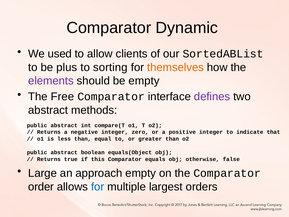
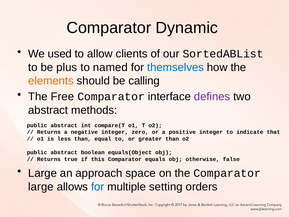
sorting: sorting -> named
themselves colour: orange -> blue
elements colour: purple -> orange
be empty: empty -> calling
approach empty: empty -> space
order at (41, 186): order -> large
largest: largest -> setting
